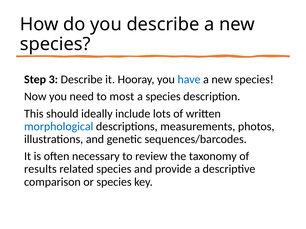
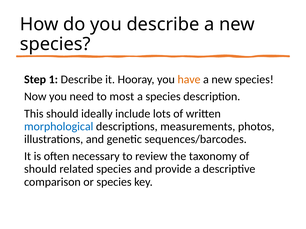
3: 3 -> 1
have colour: blue -> orange
results at (40, 169): results -> should
